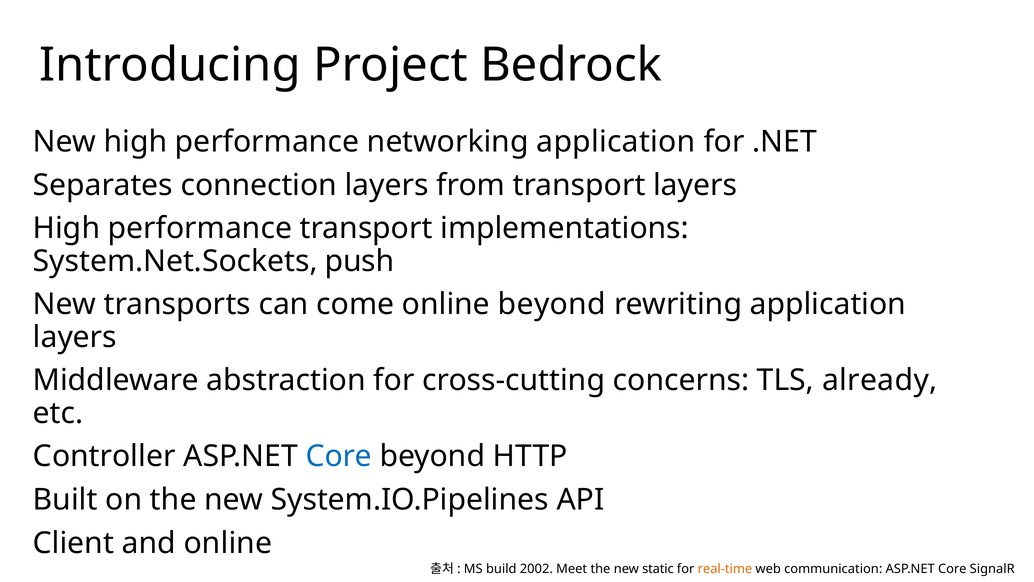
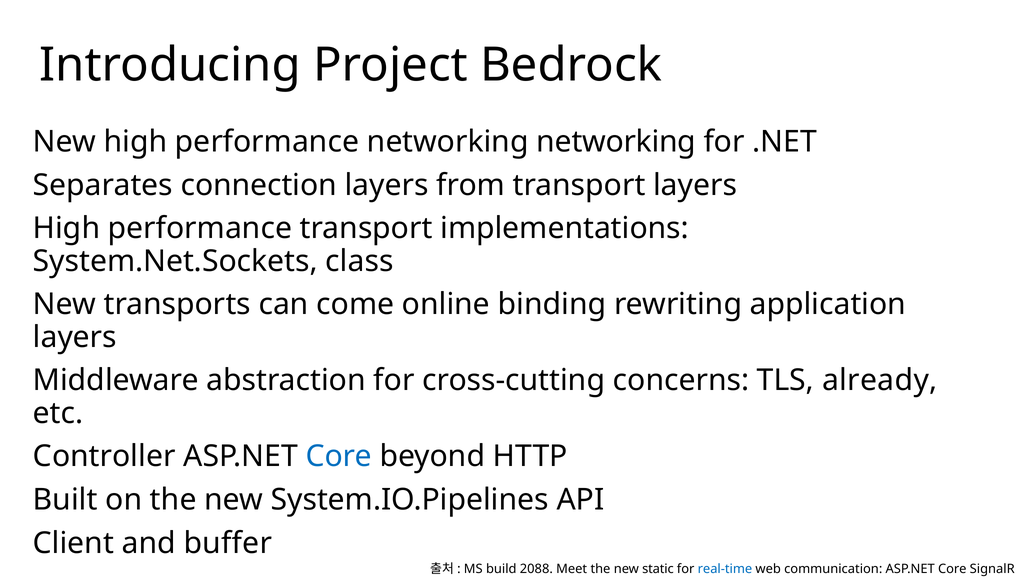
networking application: application -> networking
push: push -> class
online beyond: beyond -> binding
and online: online -> buffer
2002: 2002 -> 2088
real-time colour: orange -> blue
